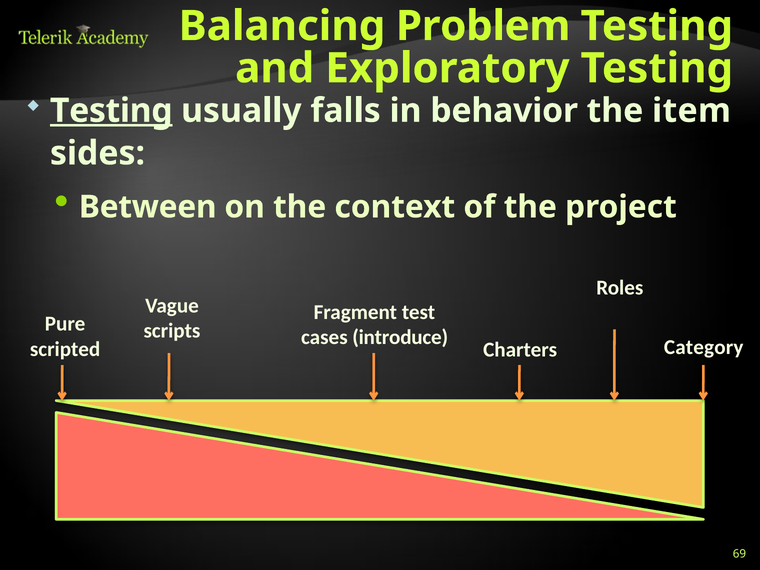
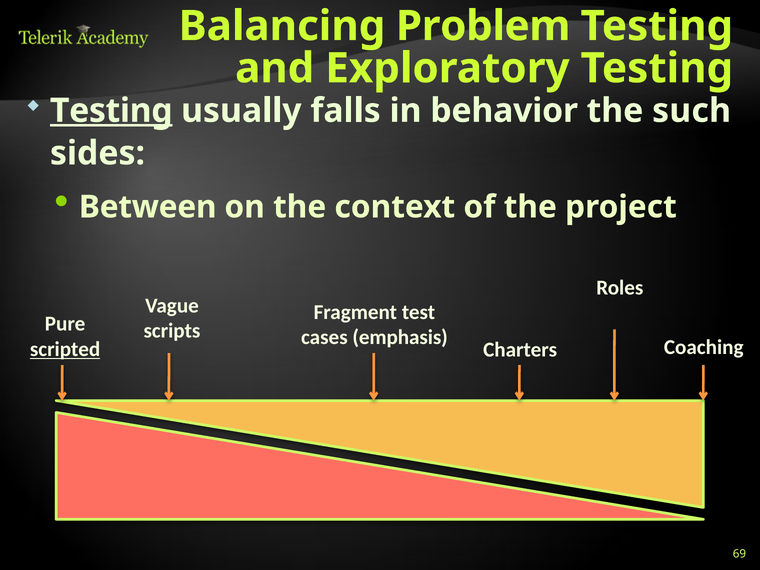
item: item -> such
introduce: introduce -> emphasis
Category: Category -> Coaching
scripted underline: none -> present
